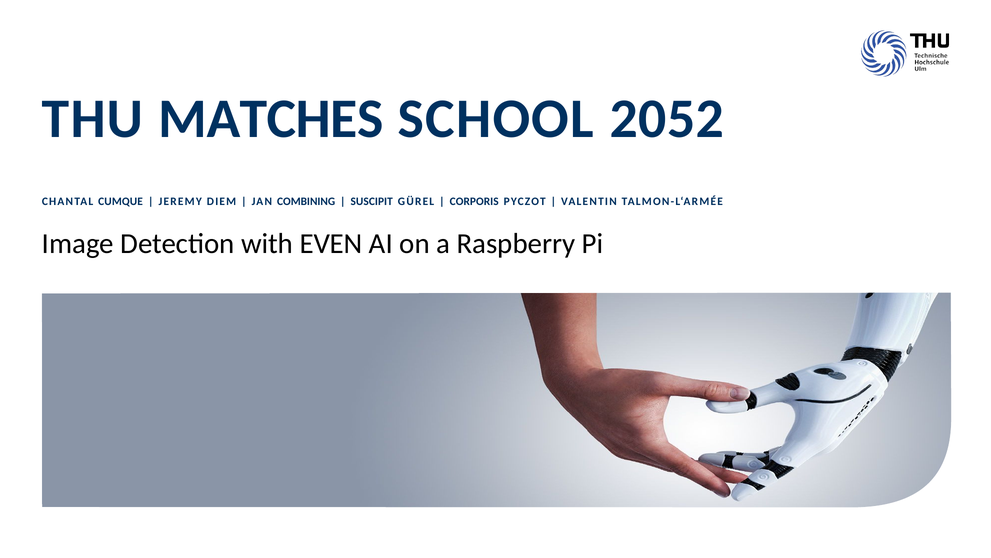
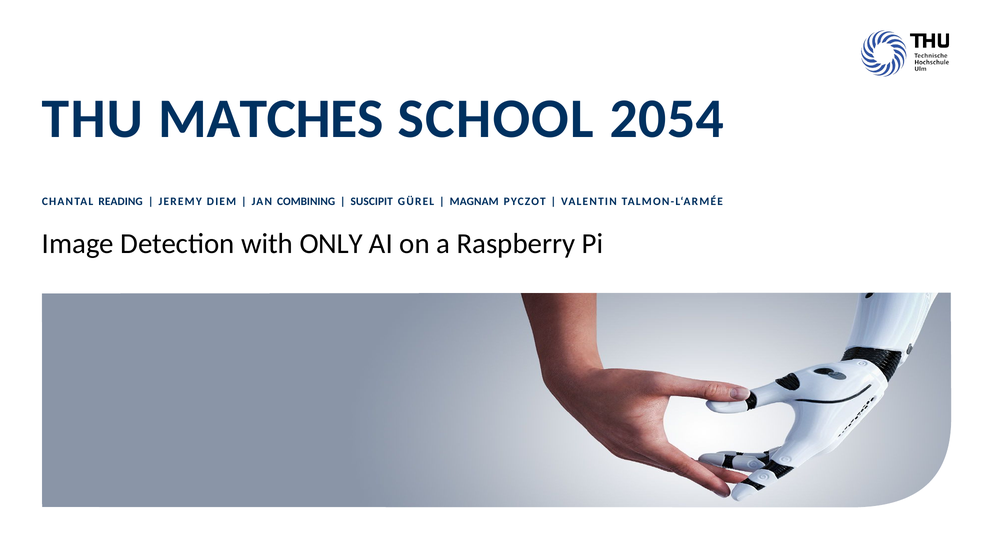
2052: 2052 -> 2054
CUMQUE: CUMQUE -> READING
CORPORIS: CORPORIS -> MAGNAM
EVEN: EVEN -> ONLY
